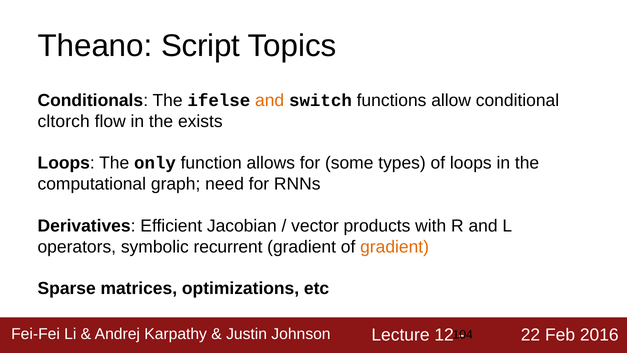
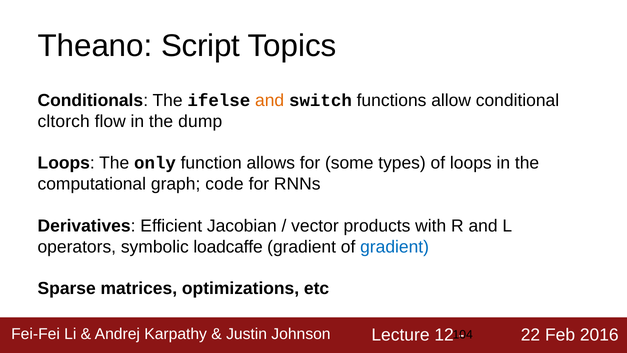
exists: exists -> dump
need: need -> code
recurrent: recurrent -> loadcaffe
gradient at (395, 247) colour: orange -> blue
